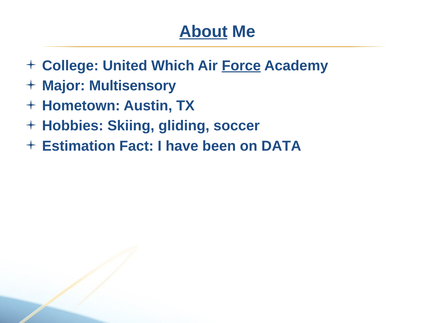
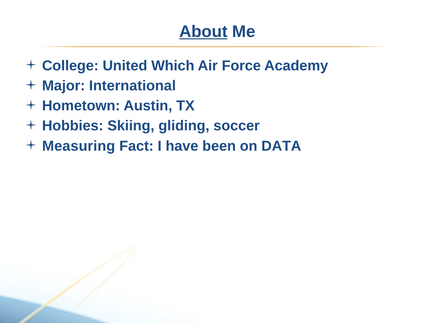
Force underline: present -> none
Multisensory: Multisensory -> International
Estimation: Estimation -> Measuring
